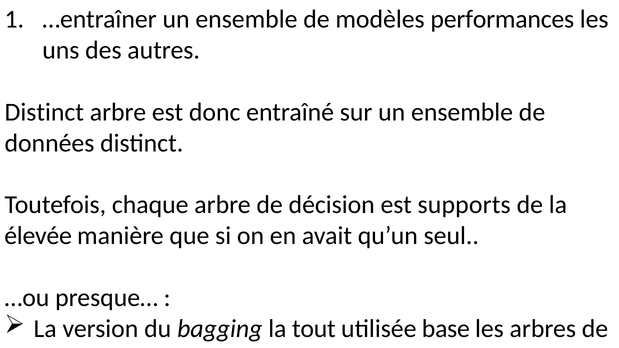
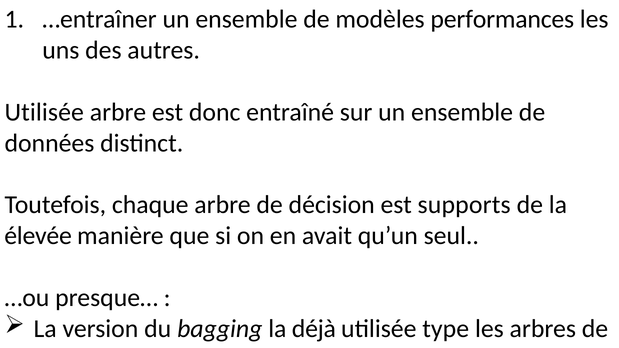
Distinct at (44, 112): Distinct -> Utilisée
la tout: tout -> déjà
base: base -> type
